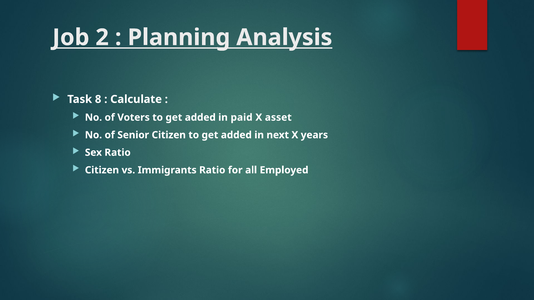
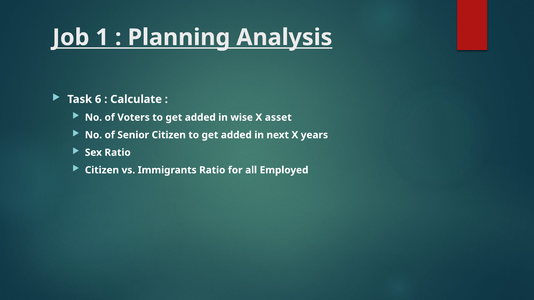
2: 2 -> 1
8: 8 -> 6
paid: paid -> wise
